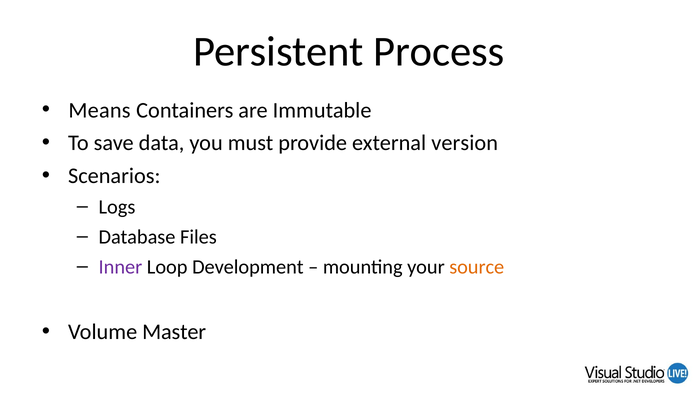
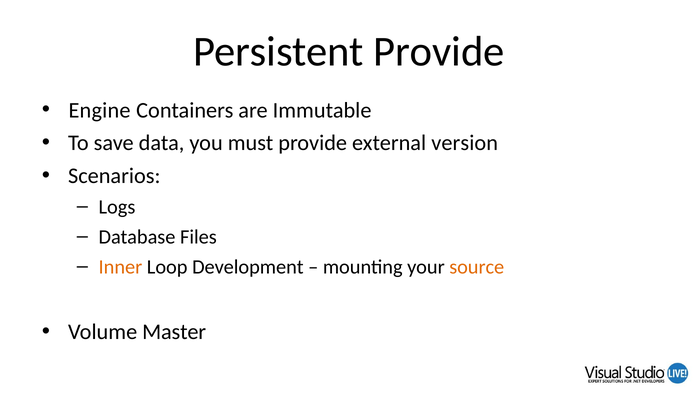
Persistent Process: Process -> Provide
Means: Means -> Engine
Inner colour: purple -> orange
